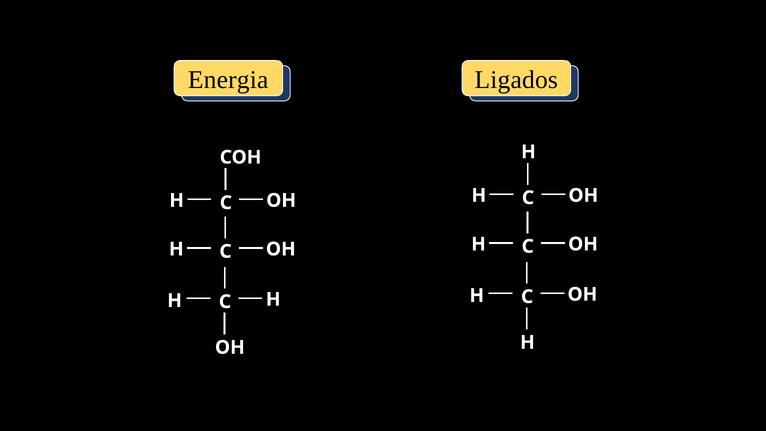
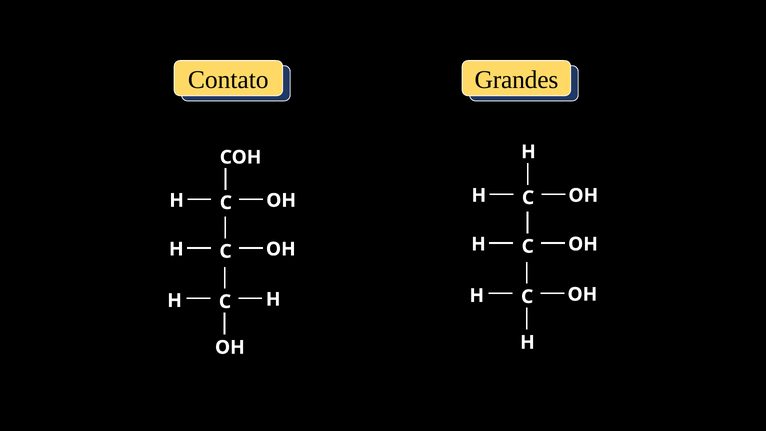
Energia: Energia -> Contato
Ligados: Ligados -> Grandes
